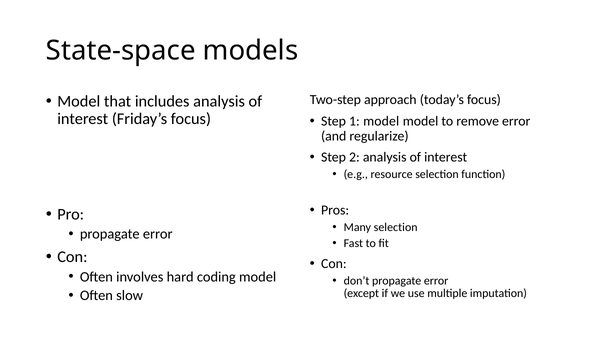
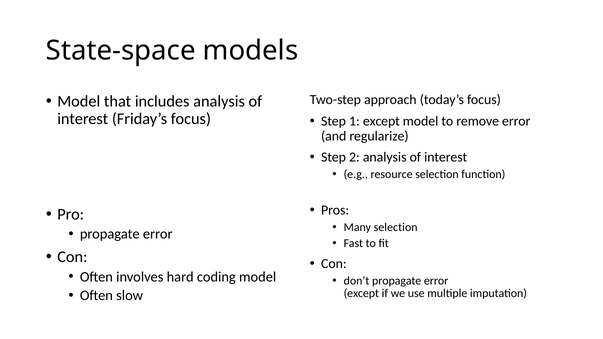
1 model: model -> except
